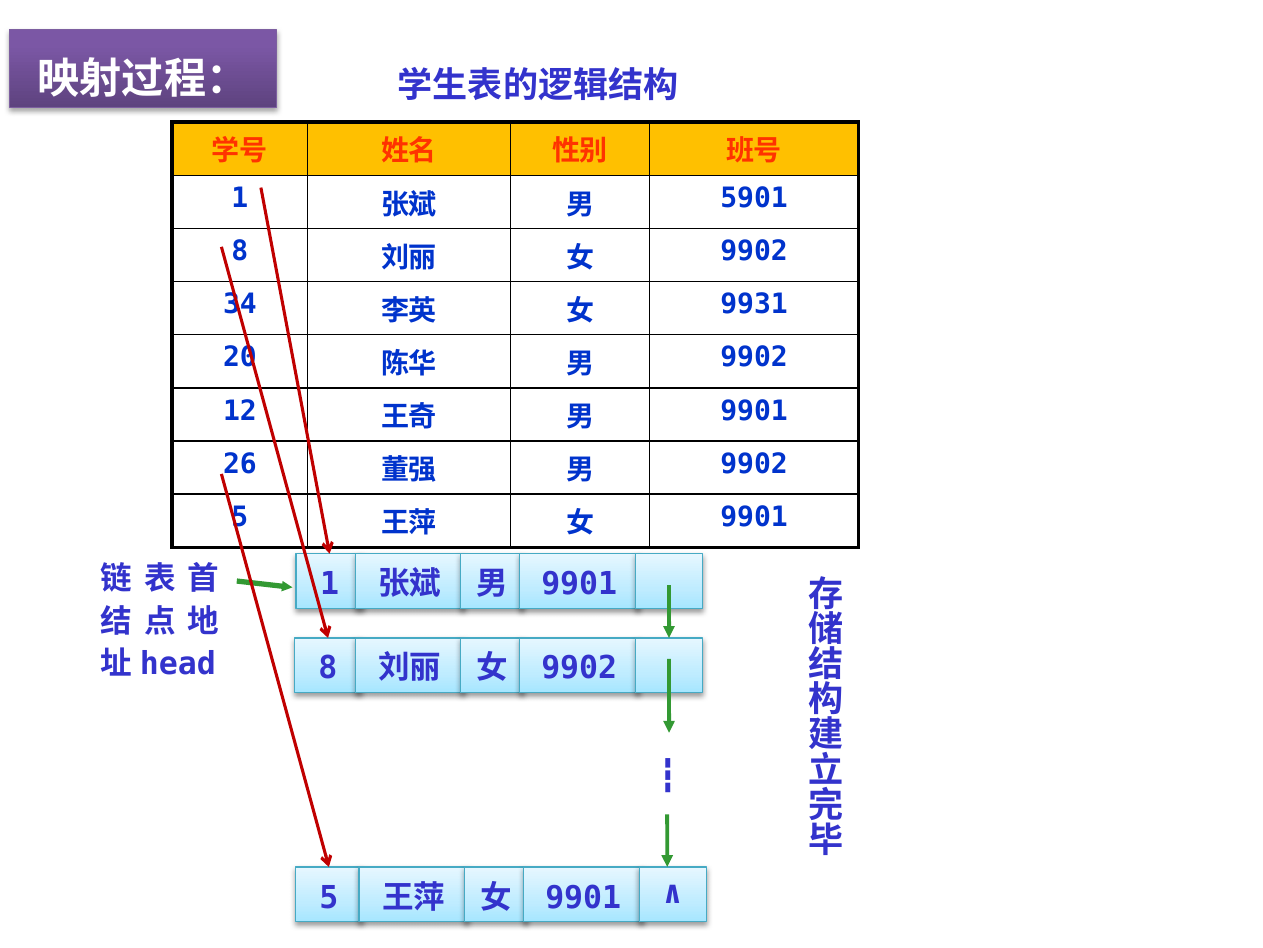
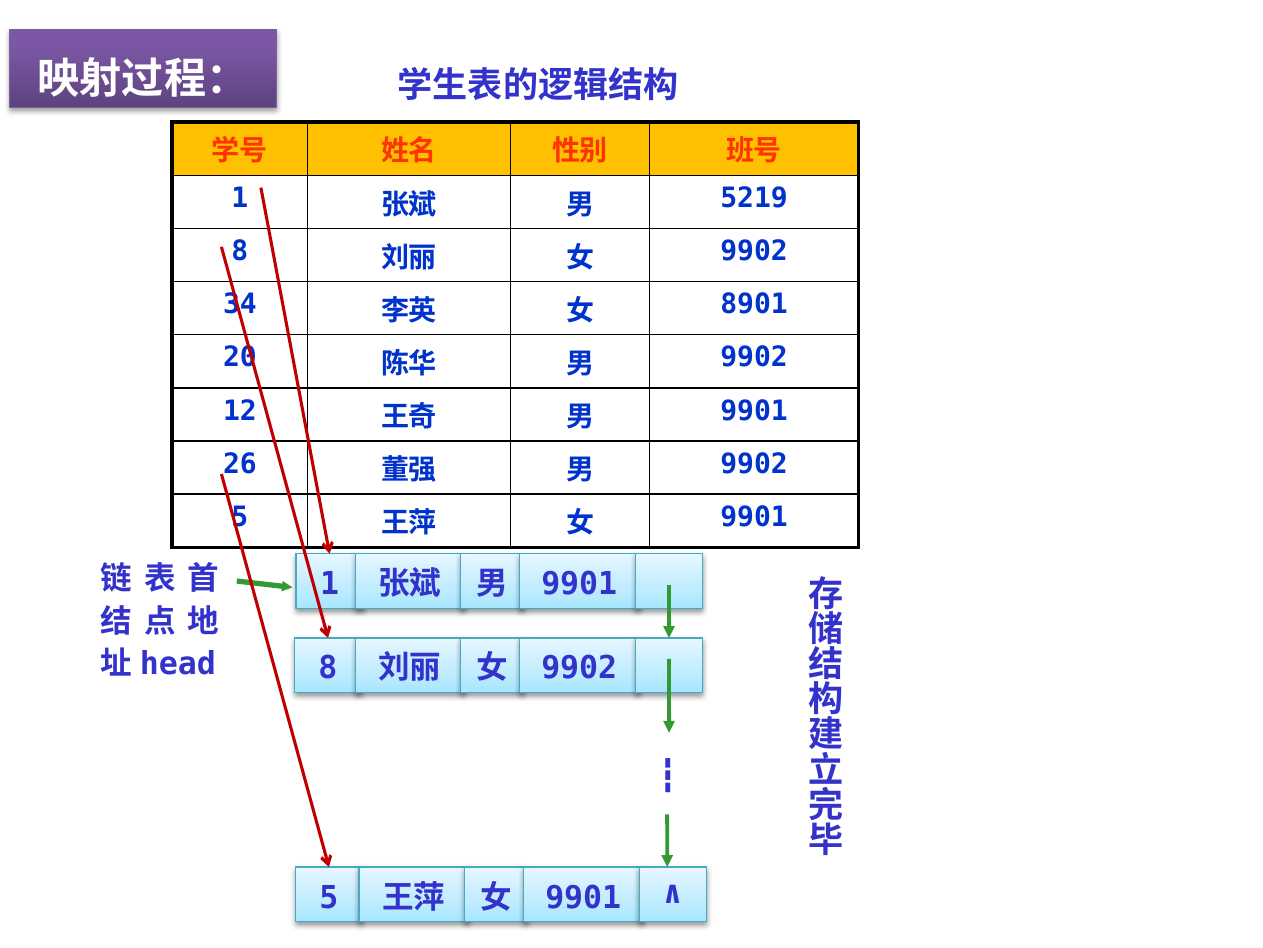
5901: 5901 -> 5219
9931: 9931 -> 8901
